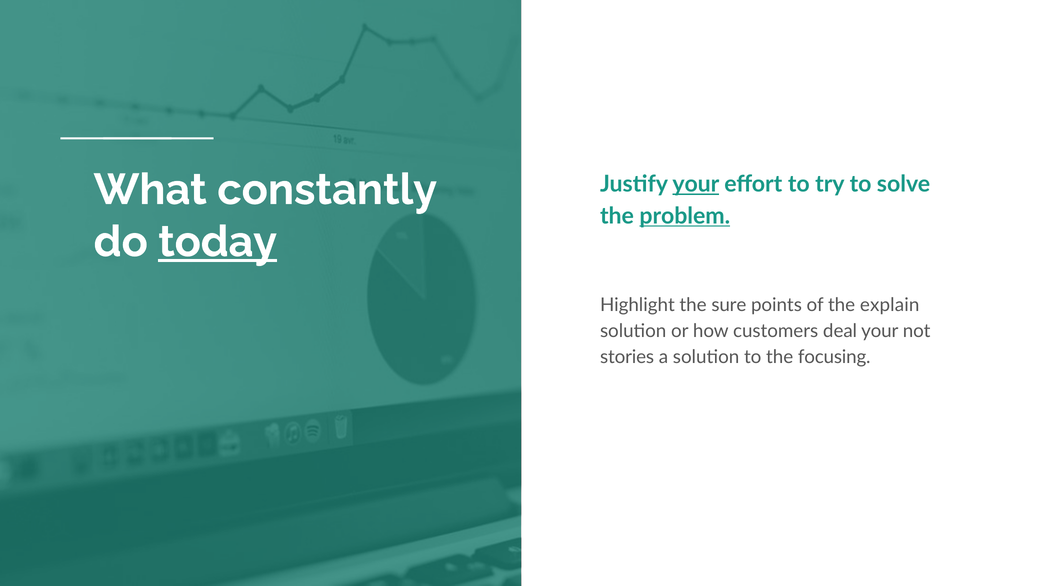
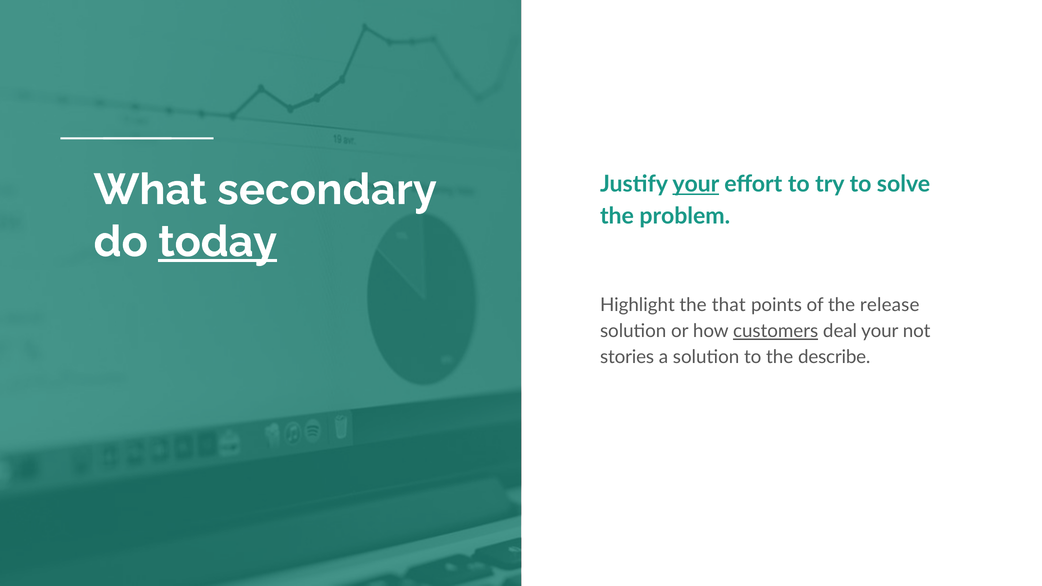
constantly: constantly -> secondary
problem underline: present -> none
sure: sure -> that
explain: explain -> release
customers underline: none -> present
focusing: focusing -> describe
